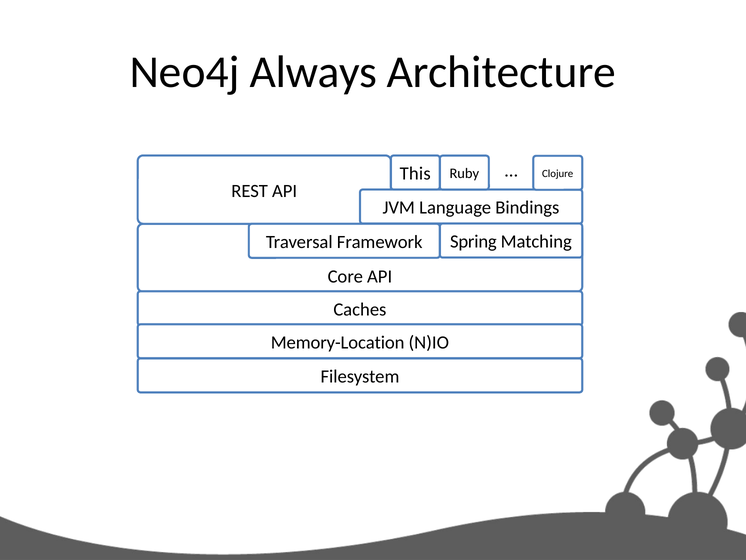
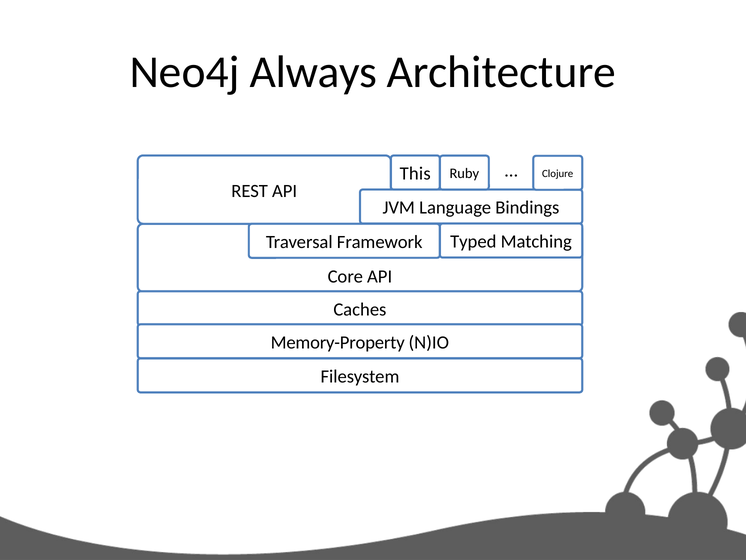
Spring: Spring -> Typed
Memory-Location: Memory-Location -> Memory-Property
